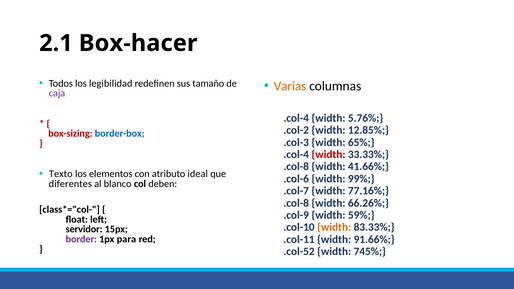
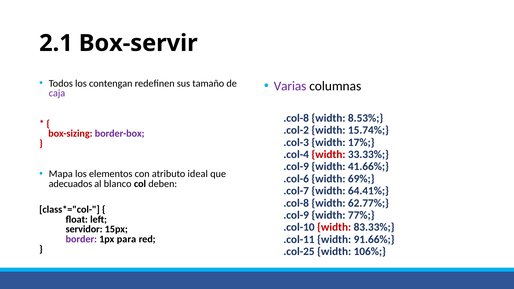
Box-hacer: Box-hacer -> Box-servir
legibilidad: legibilidad -> contengan
Varias colour: orange -> purple
.col-4 at (296, 118): .col-4 -> .col-8
5.76%: 5.76% -> 8.53%
12.85%: 12.85% -> 15.74%
border-box colour: blue -> purple
65%: 65% -> 17%
.col-8 at (296, 167): .col-8 -> .col-9
Texto: Texto -> Mapa
99%: 99% -> 69%
diferentes: diferentes -> adecuados
77.16%: 77.16% -> 64.41%
66.26%: 66.26% -> 62.77%
59%: 59% -> 77%
width at (334, 227) colour: orange -> red
.col-52: .col-52 -> .col-25
745%: 745% -> 106%
